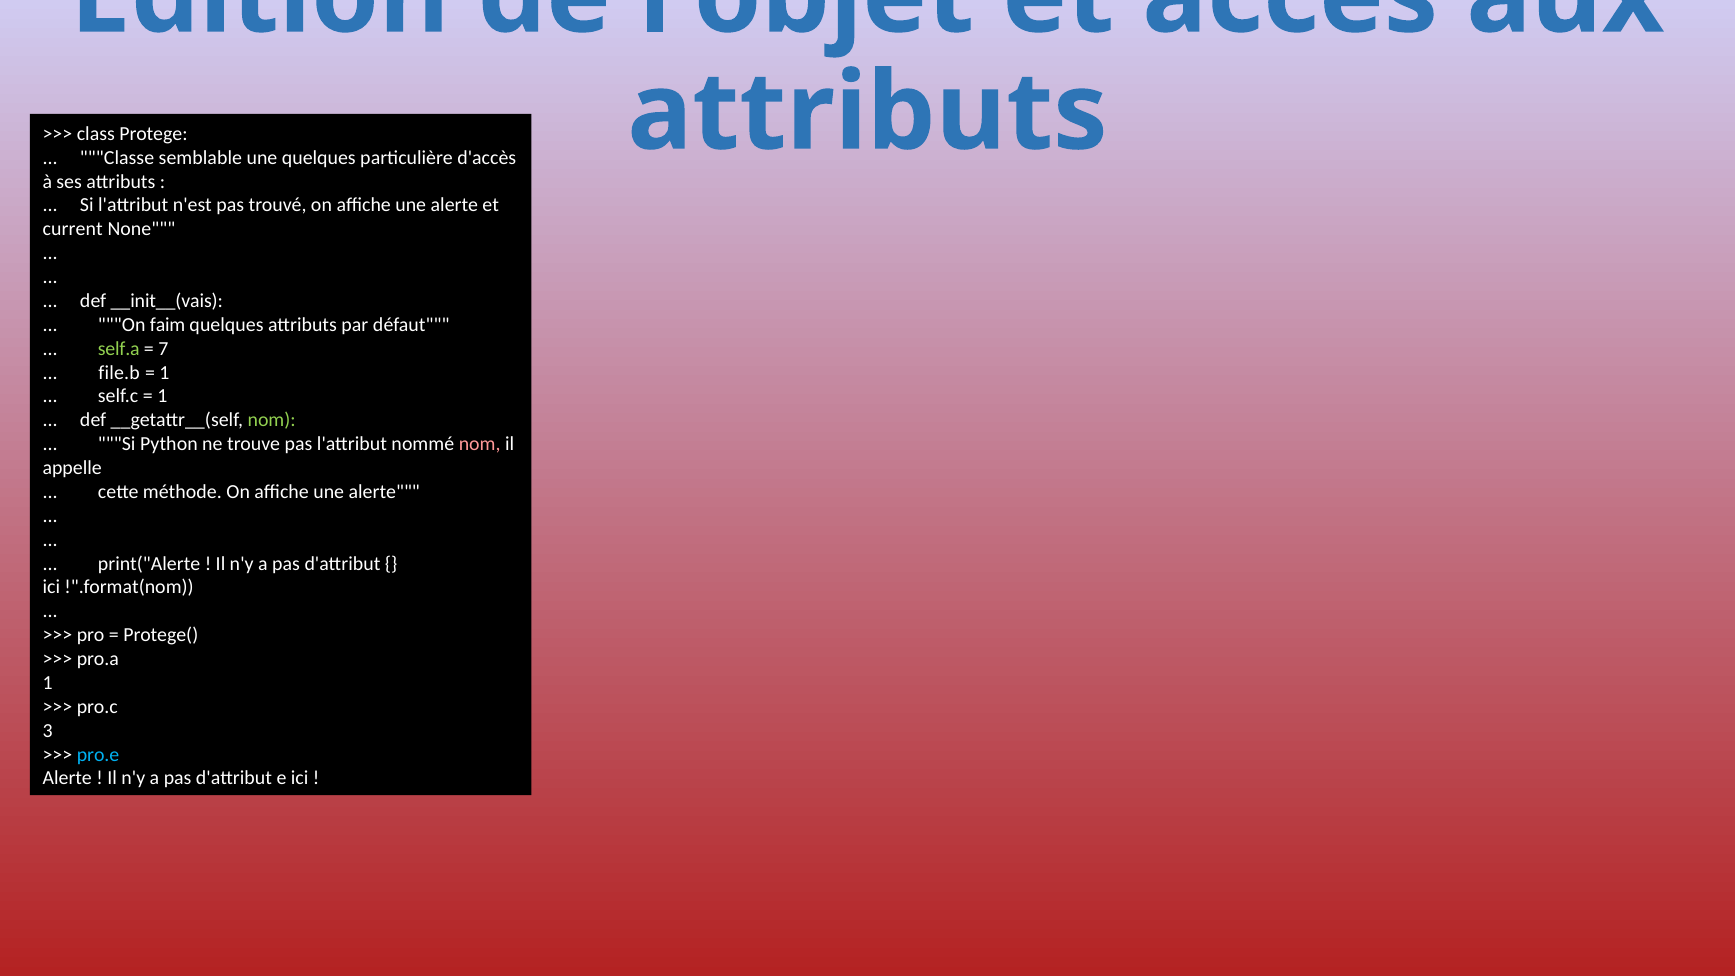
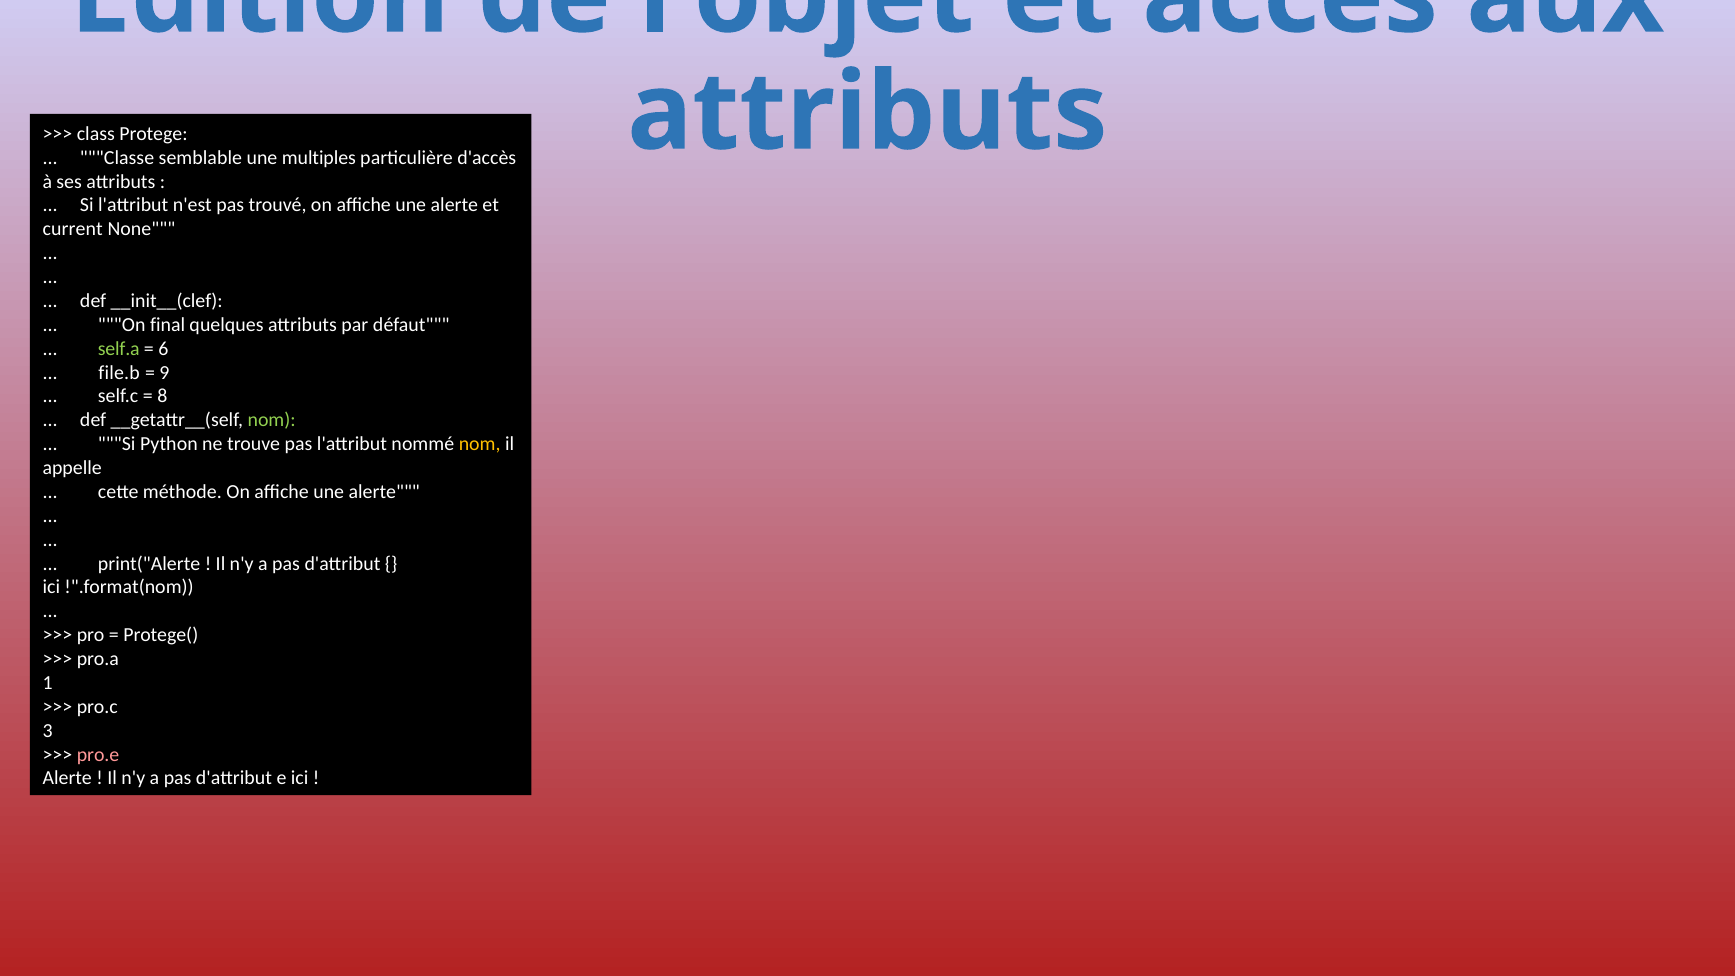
une quelques: quelques -> multiples
__init__(vais: __init__(vais -> __init__(clef
faim: faim -> final
7: 7 -> 6
1 at (164, 372): 1 -> 9
1 at (162, 396): 1 -> 8
nom at (480, 444) colour: pink -> yellow
pro.e colour: light blue -> pink
